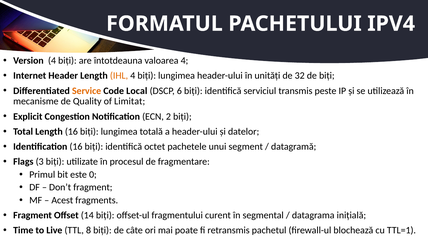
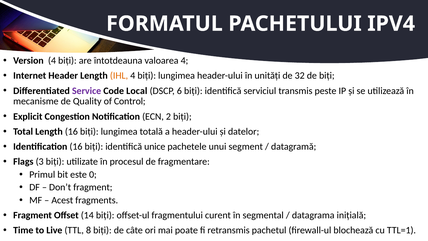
Service colour: orange -> purple
Limitat: Limitat -> Control
octet: octet -> unice
